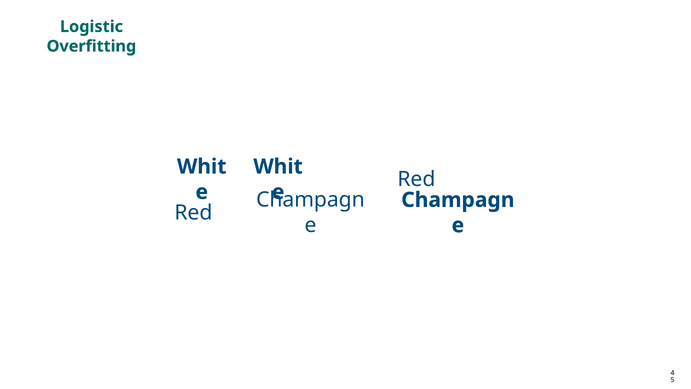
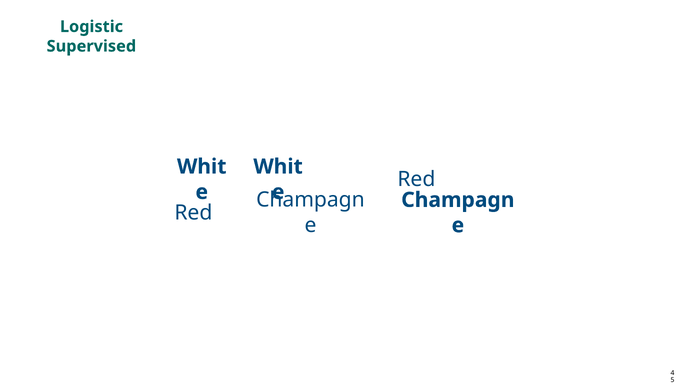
Overfitting: Overfitting -> Supervised
